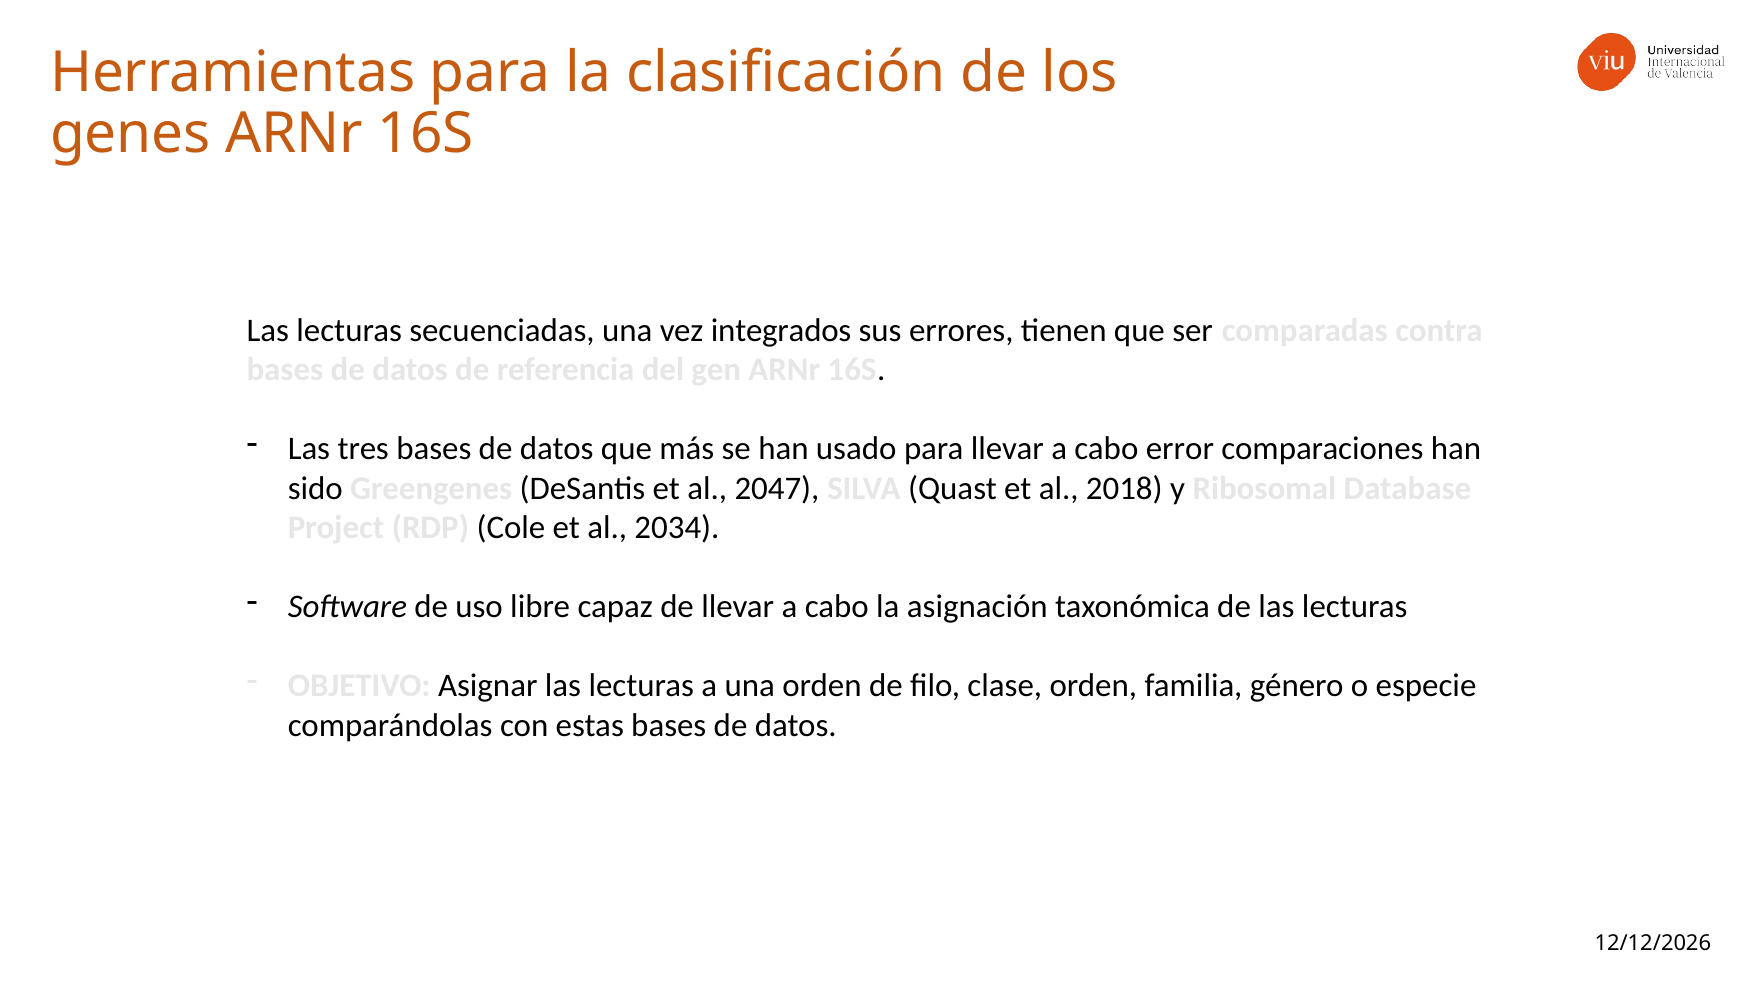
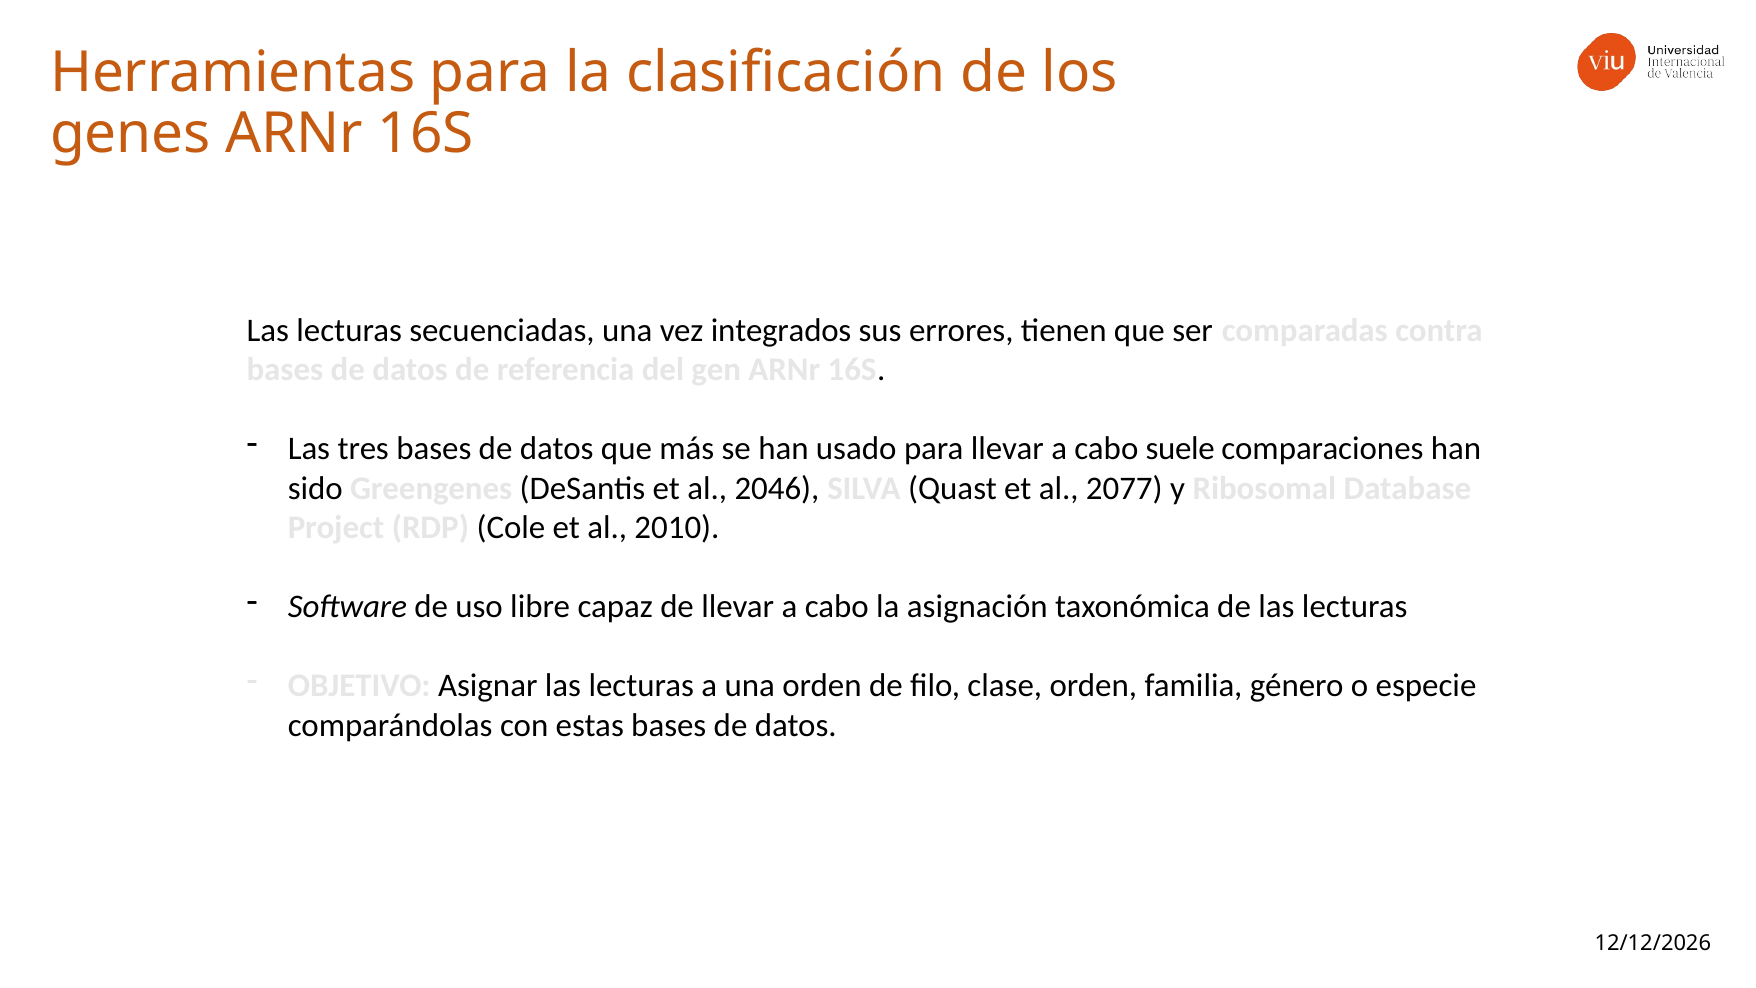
error: error -> suele
2047: 2047 -> 2046
2018: 2018 -> 2077
2034: 2034 -> 2010
